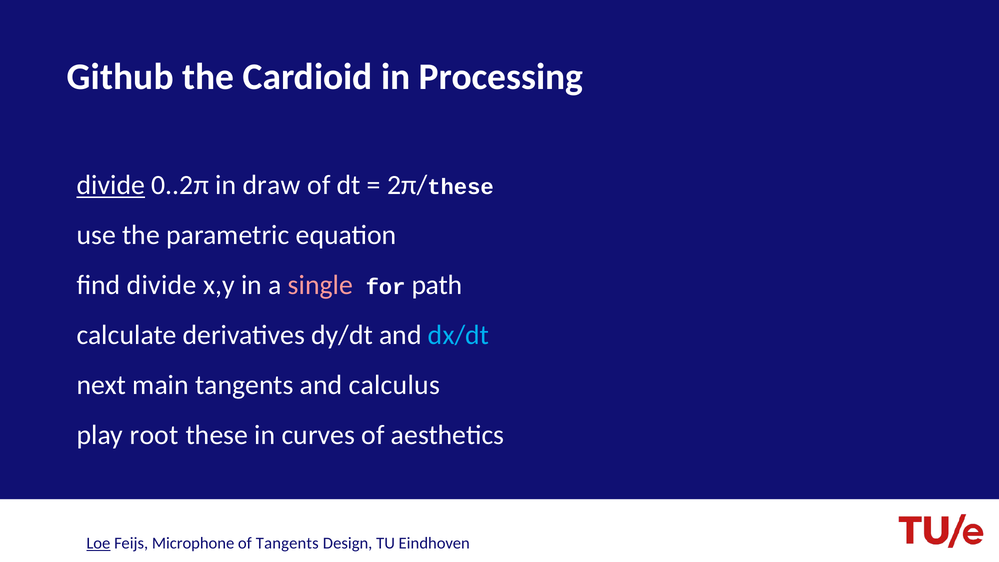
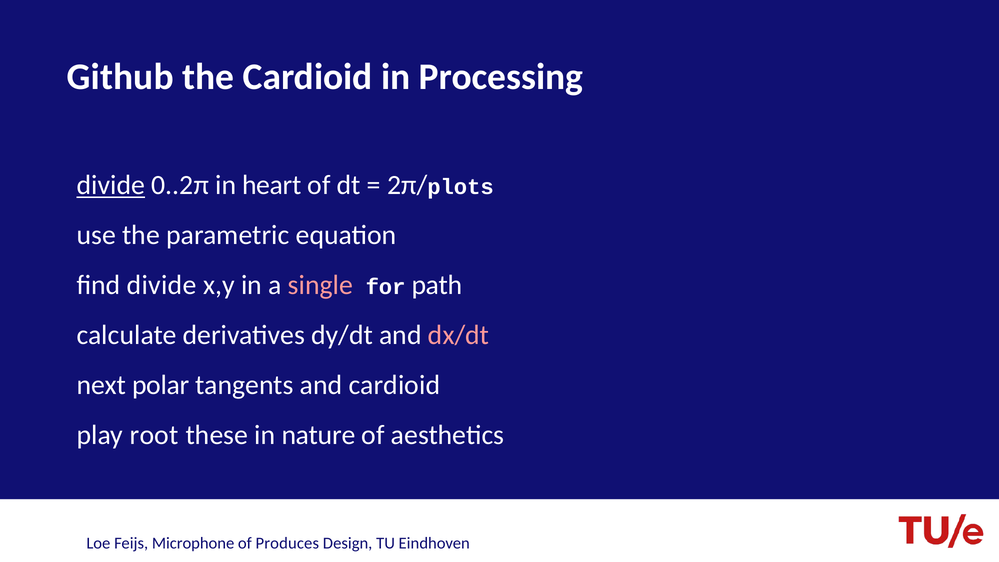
draw: draw -> heart
these at (461, 187): these -> plots
dx/dt colour: light blue -> pink
main: main -> polar
and calculus: calculus -> cardioid
curves: curves -> nature
Loe underline: present -> none
of Tangents: Tangents -> Produces
